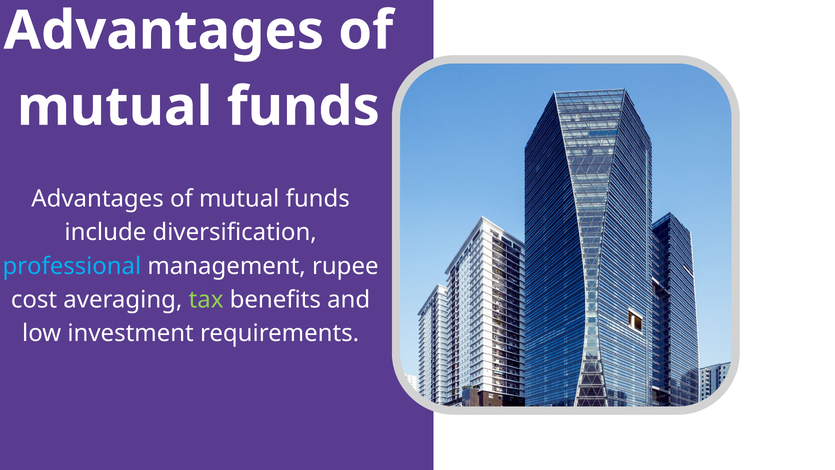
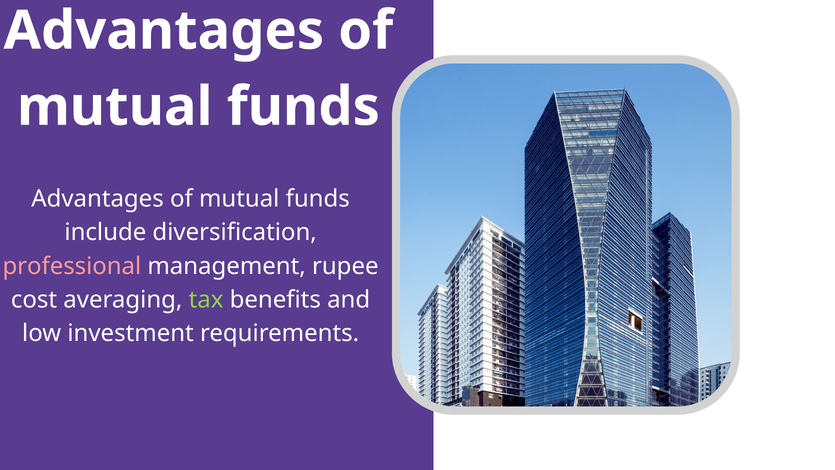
professional colour: light blue -> pink
